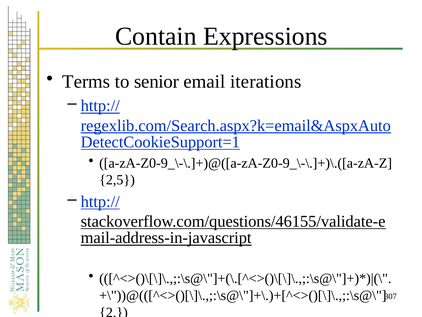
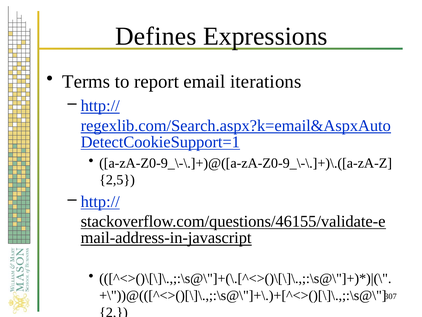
Contain: Contain -> Defines
senior: senior -> report
